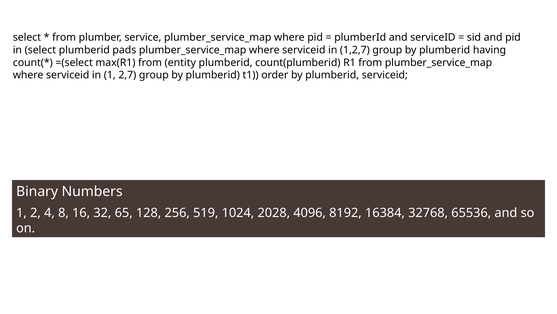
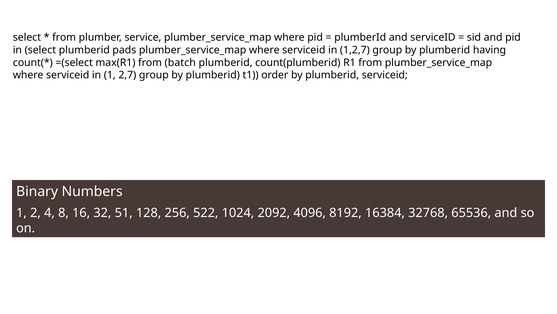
entity: entity -> batch
65: 65 -> 51
519: 519 -> 522
2028: 2028 -> 2092
